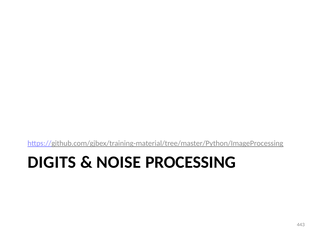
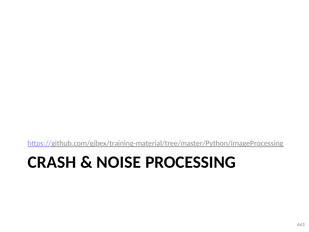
DIGITS: DIGITS -> CRASH
